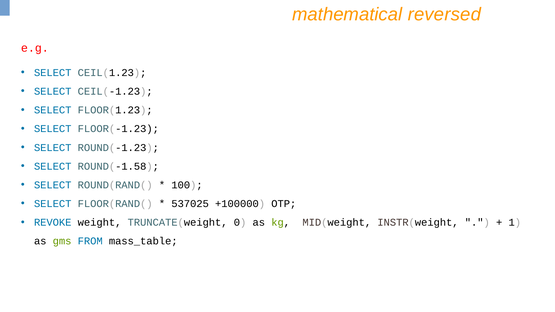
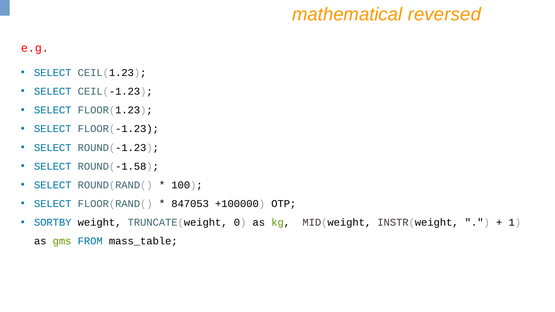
537025: 537025 -> 847053
REVOKE: REVOKE -> SORTBY
